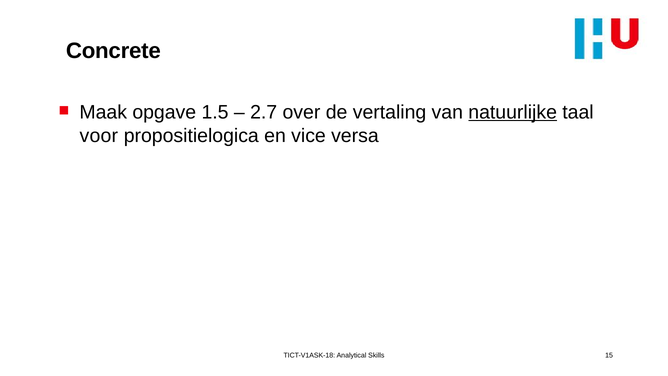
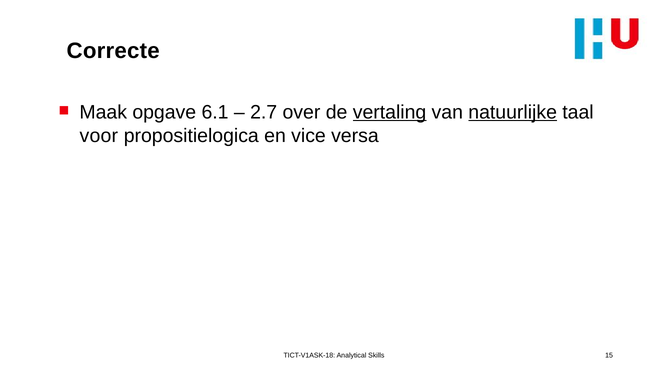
Concrete: Concrete -> Correcte
1.5: 1.5 -> 6.1
vertaling underline: none -> present
